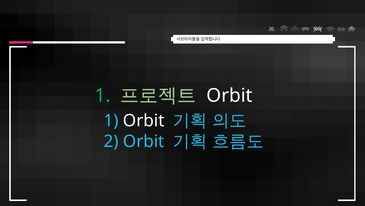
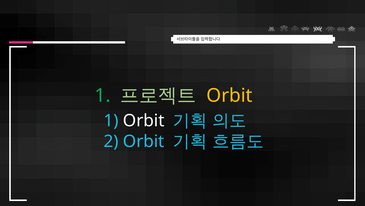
Orbit at (230, 95) colour: white -> yellow
